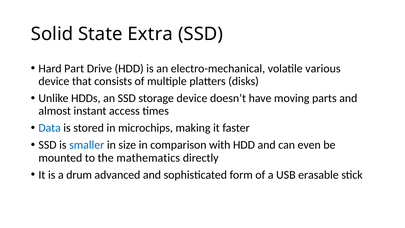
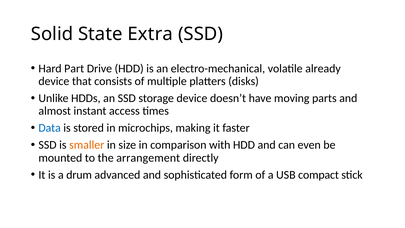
various: various -> already
smaller colour: blue -> orange
mathematics: mathematics -> arrangement
erasable: erasable -> compact
